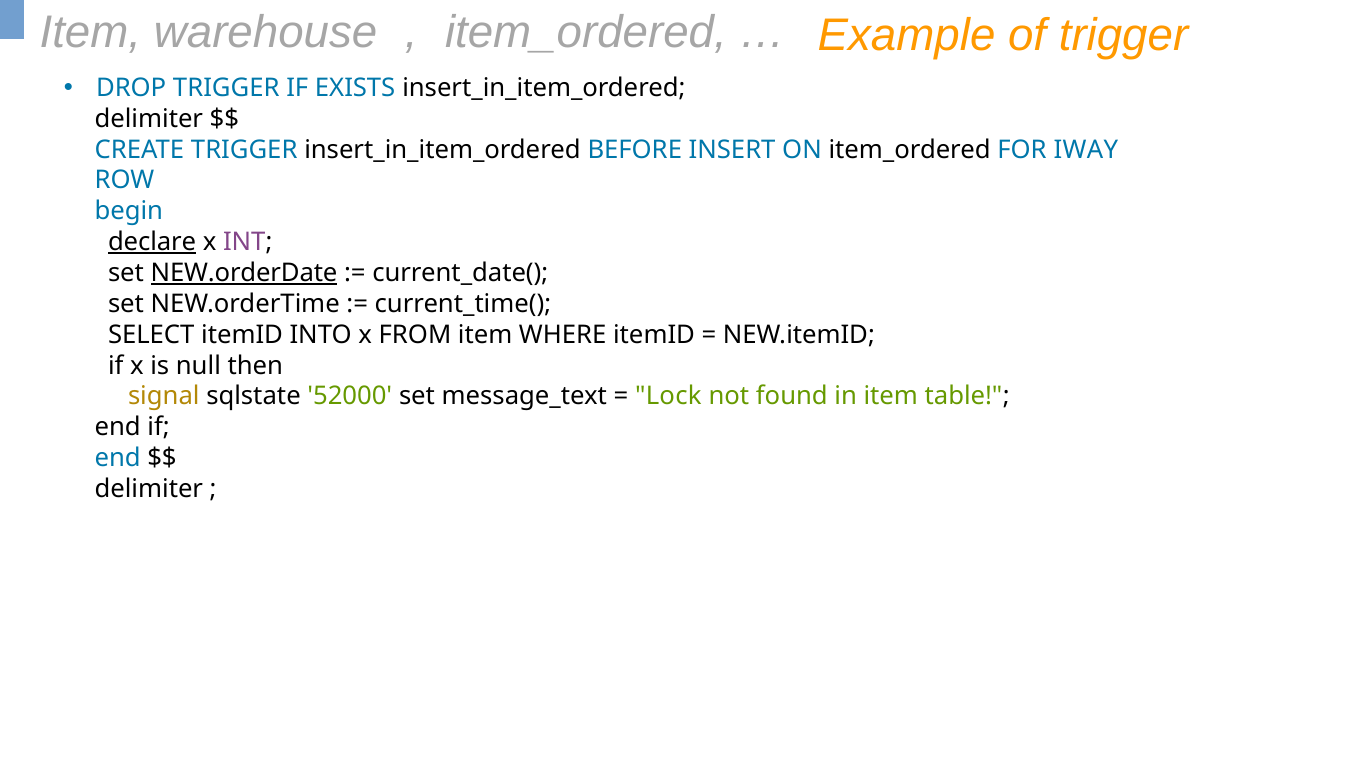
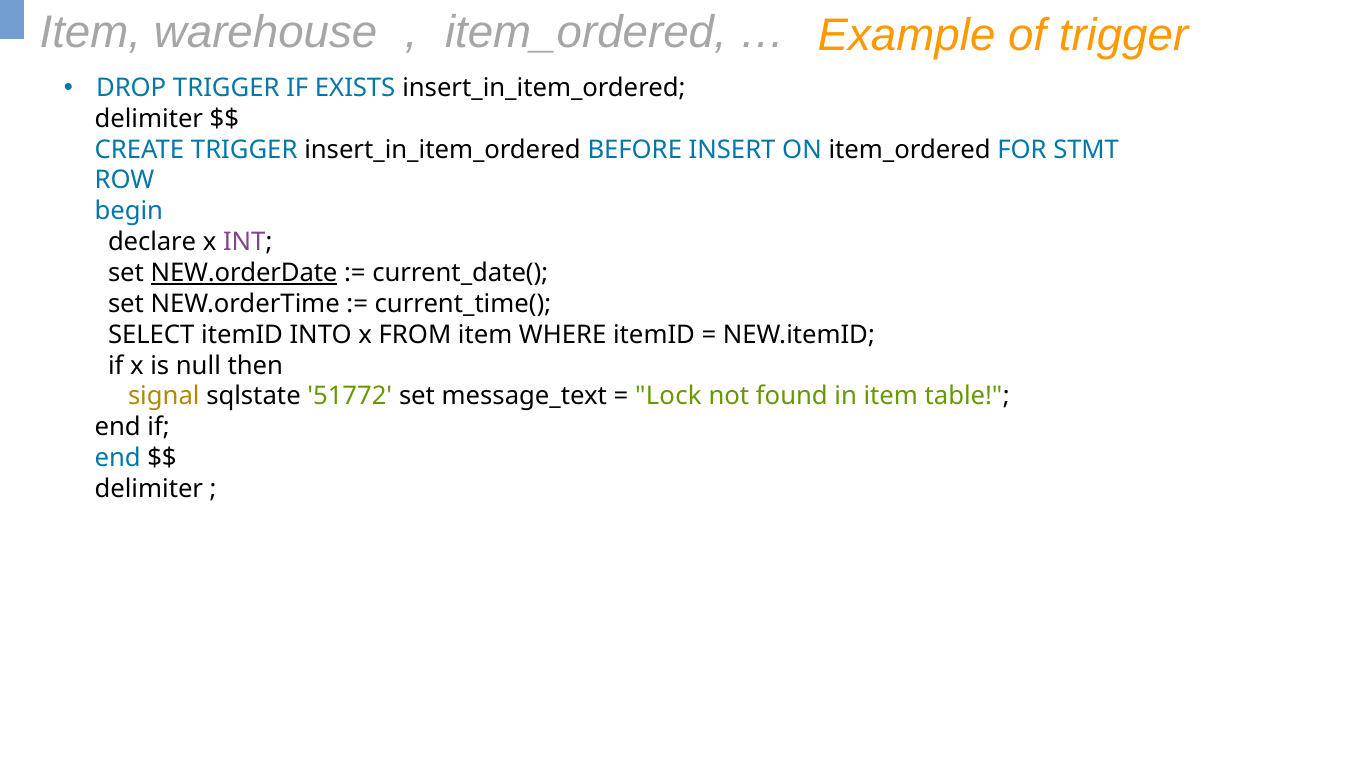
IWAY: IWAY -> STMT
declare underline: present -> none
52000: 52000 -> 51772
